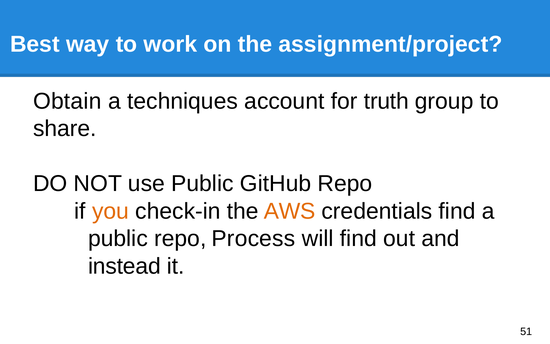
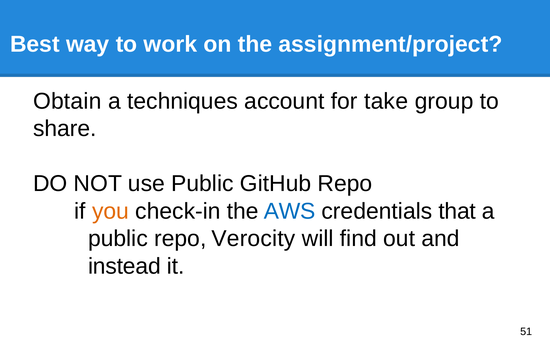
truth: truth -> take
AWS colour: orange -> blue
credentials find: find -> that
Process: Process -> Verocity
